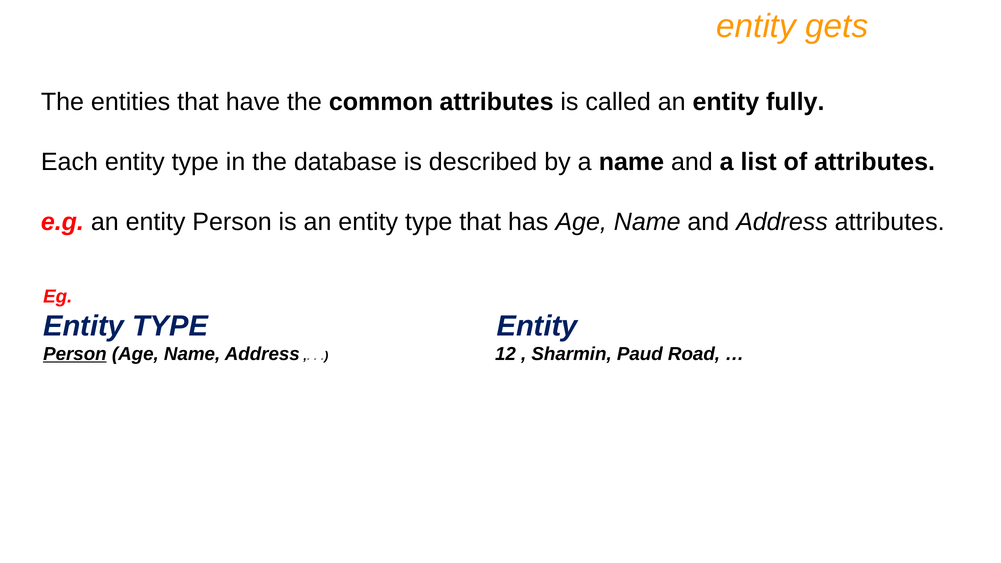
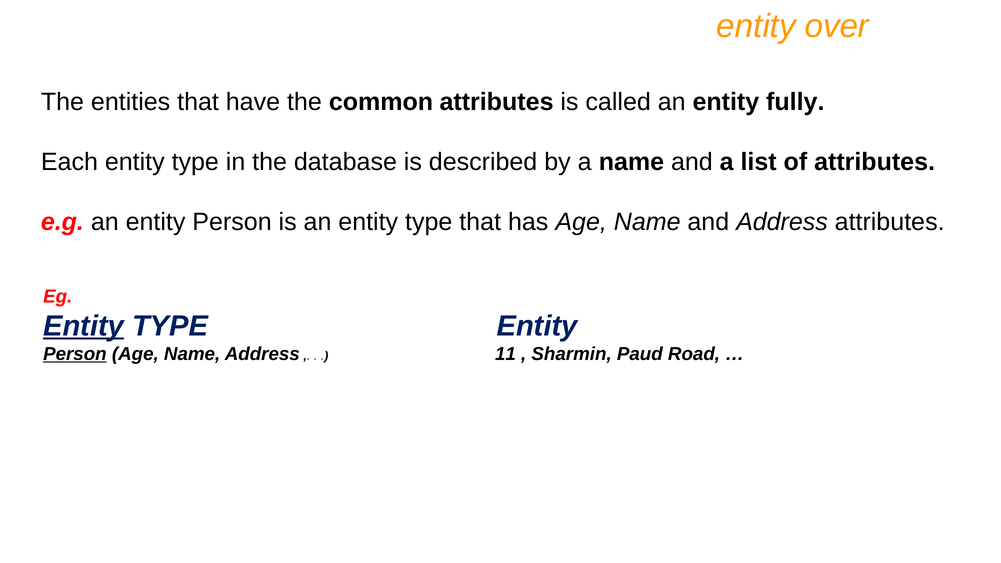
gets: gets -> over
Entity at (84, 326) underline: none -> present
12: 12 -> 11
